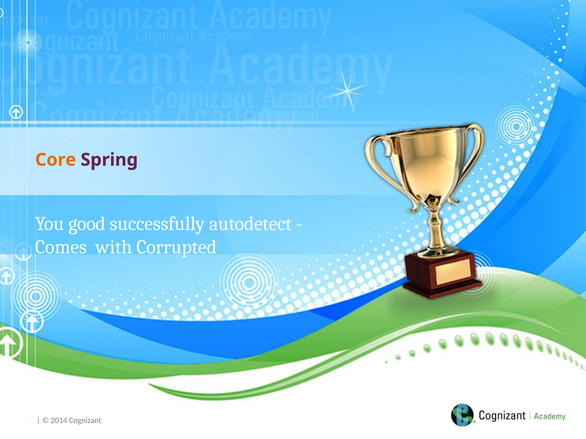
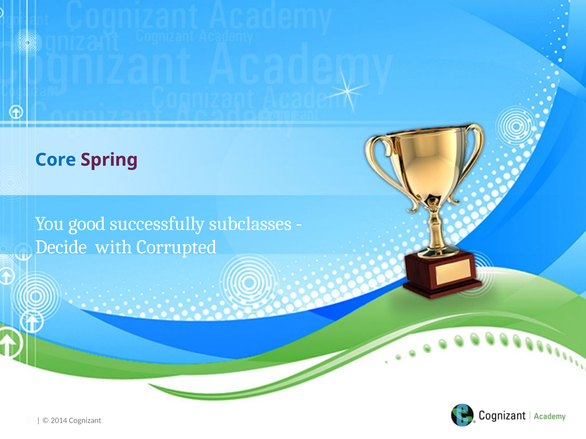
Core colour: orange -> blue
autodetect: autodetect -> subclasses
Comes: Comes -> Decide
